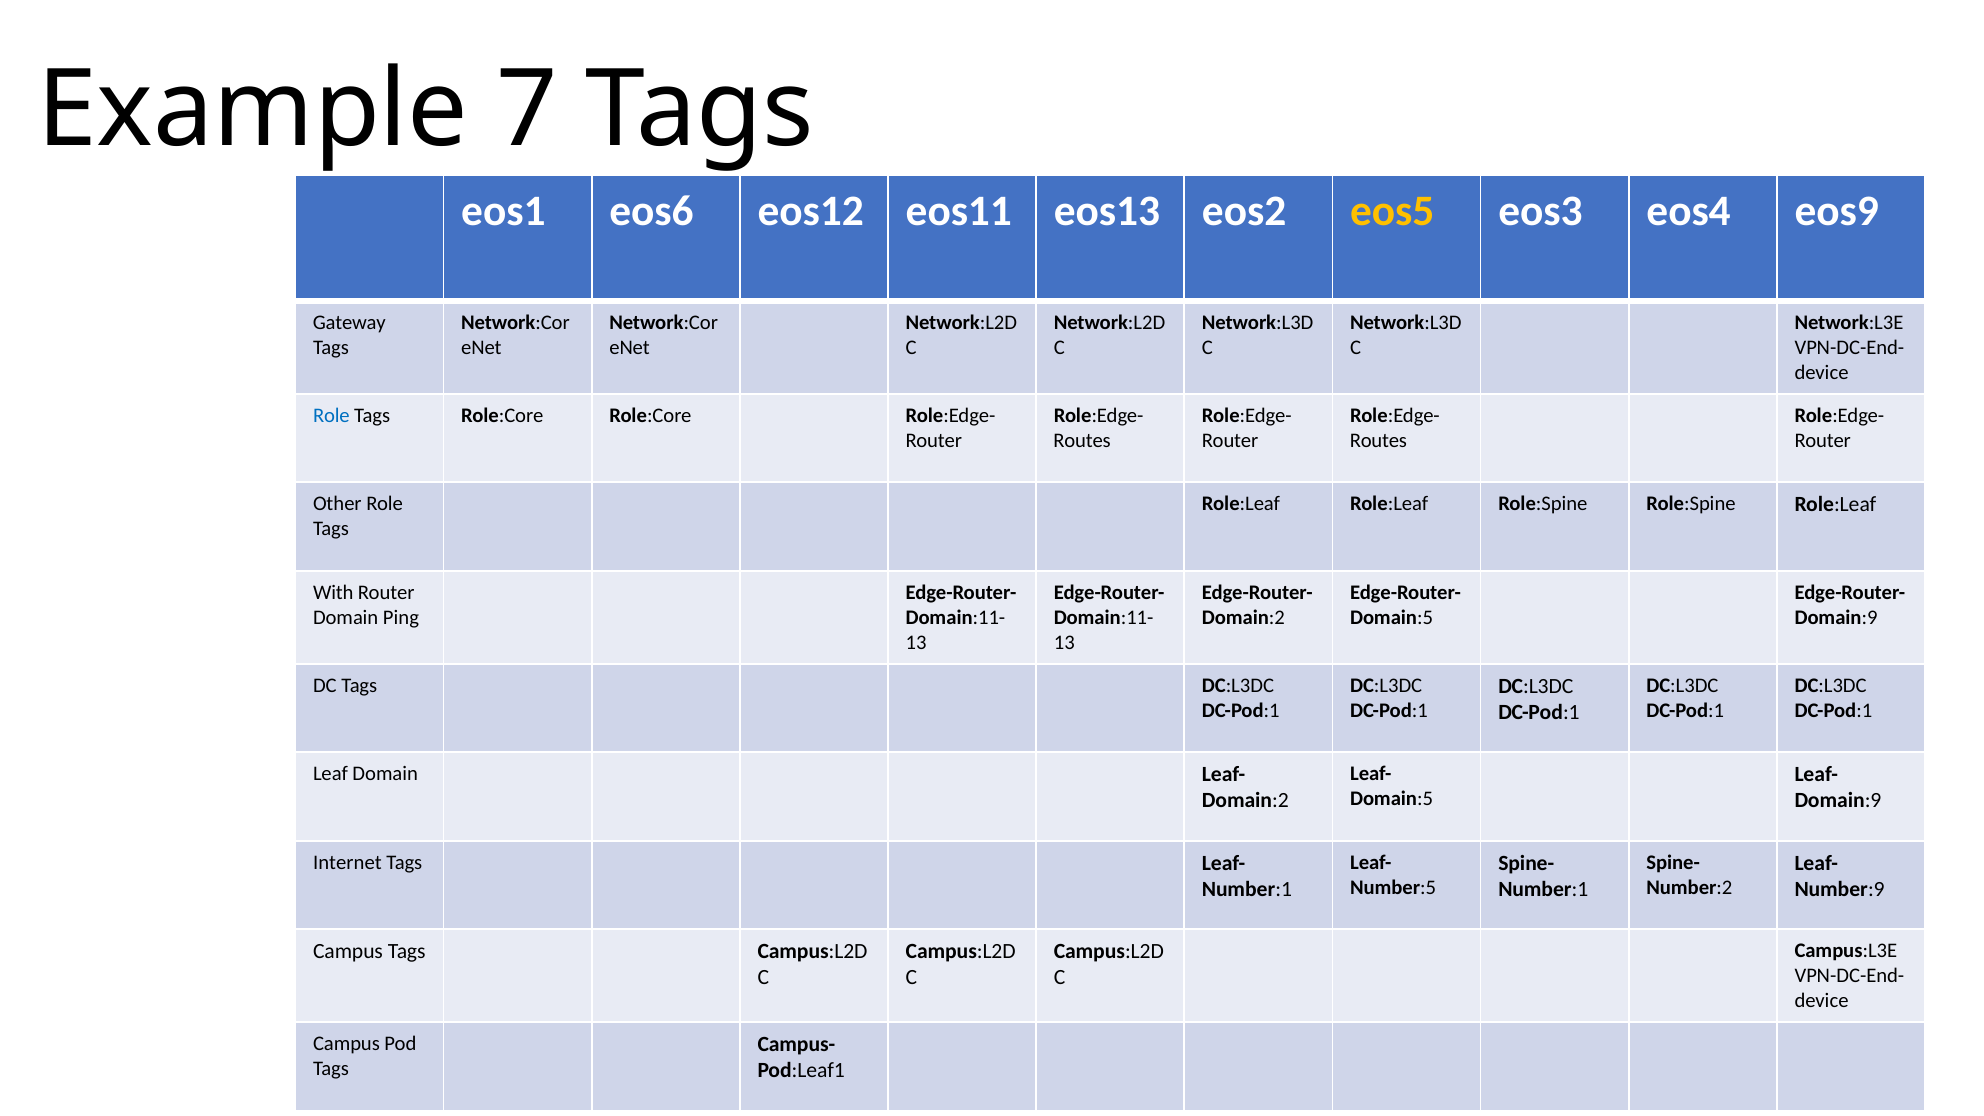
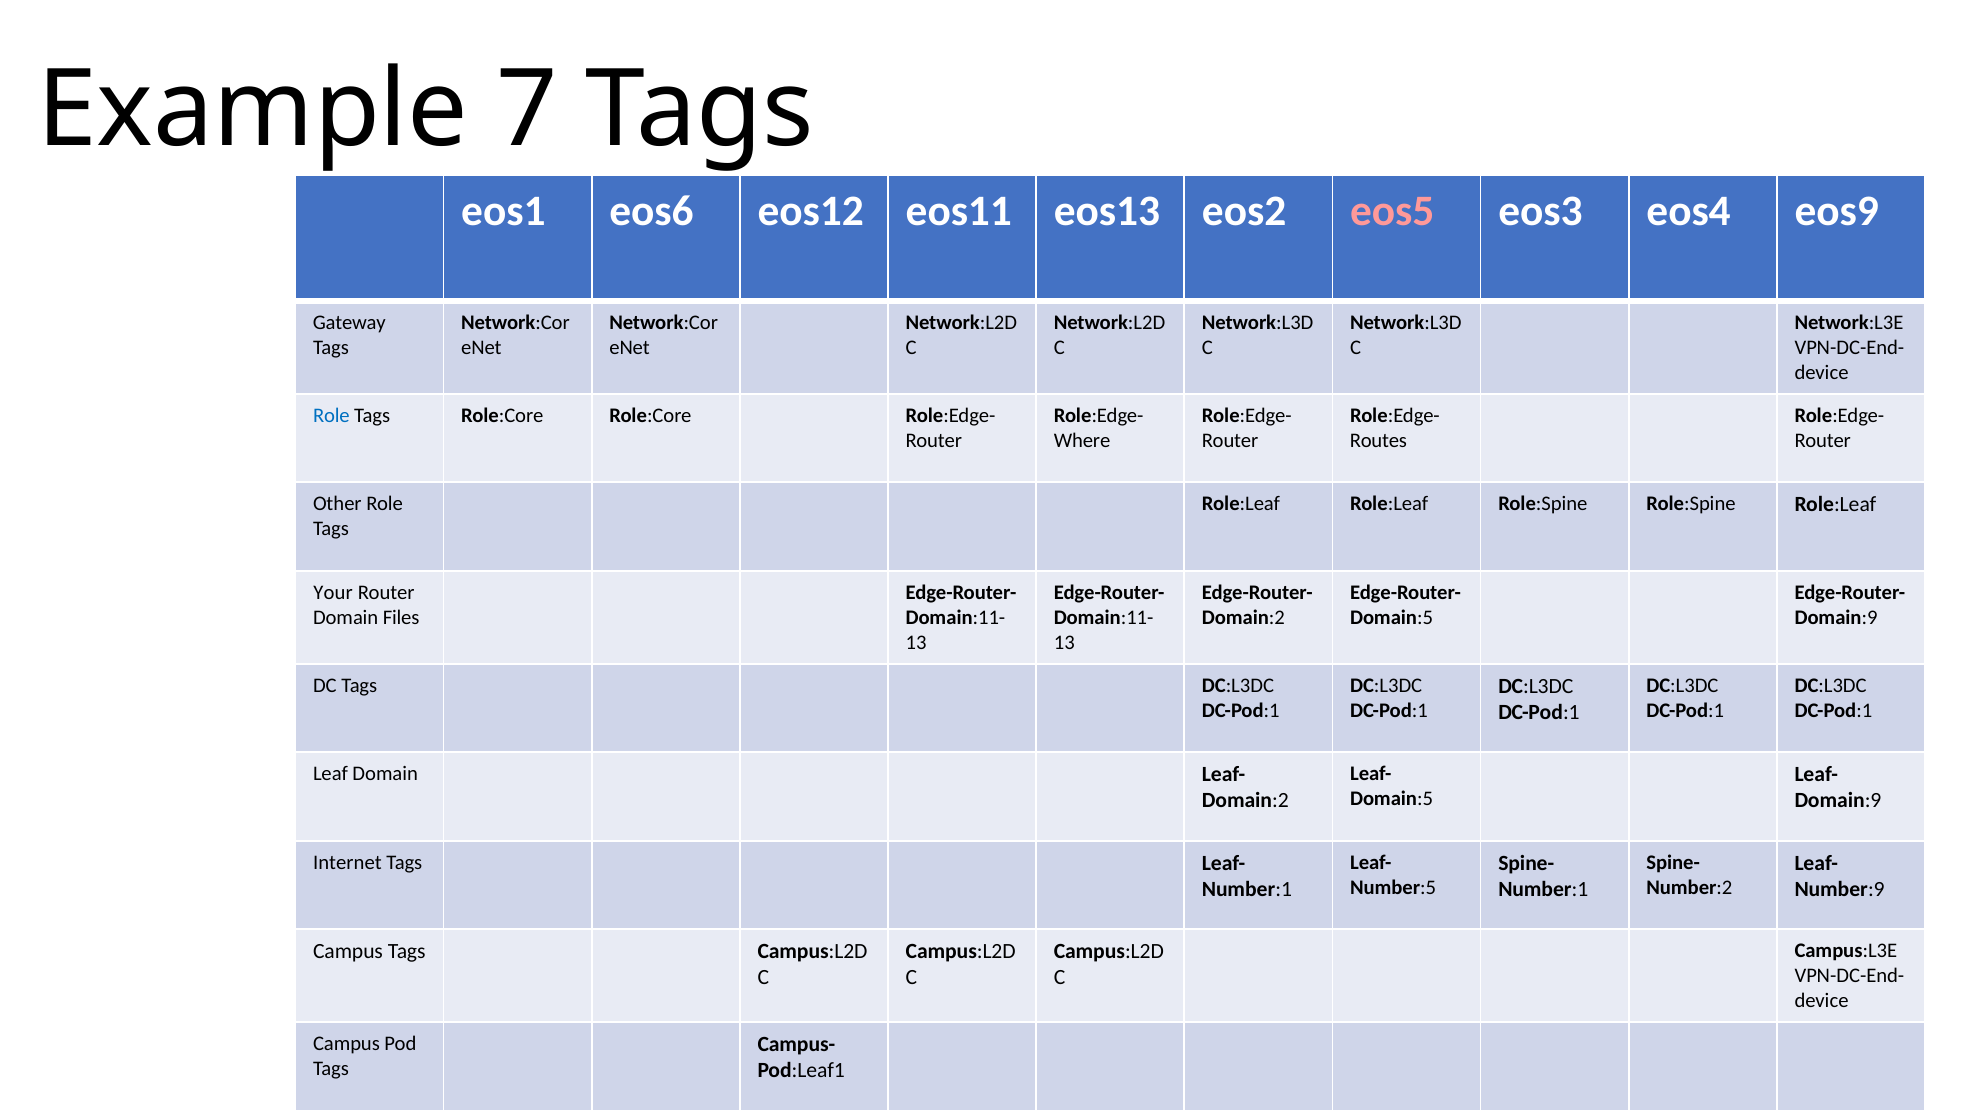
eos5 colour: yellow -> pink
Routes at (1082, 441): Routes -> Where
With: With -> Your
Ping: Ping -> Files
